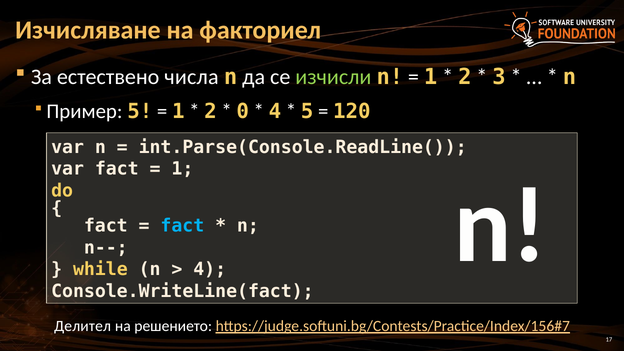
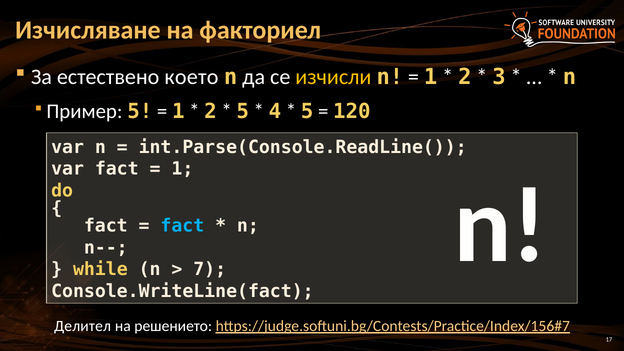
числа: числа -> което
изчисли colour: light green -> yellow
0 at (243, 112): 0 -> 5
4 at (210, 270): 4 -> 7
